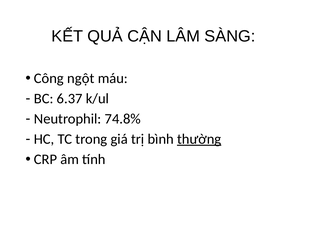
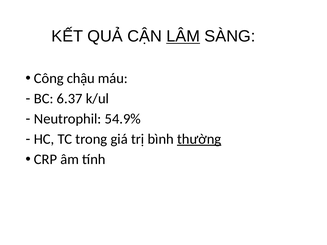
LÂM underline: none -> present
ngột: ngột -> chậu
74.8%: 74.8% -> 54.9%
